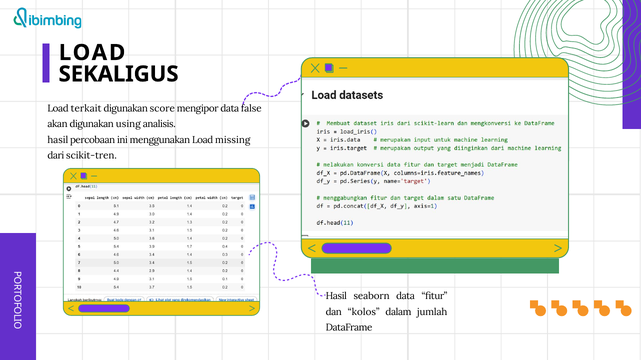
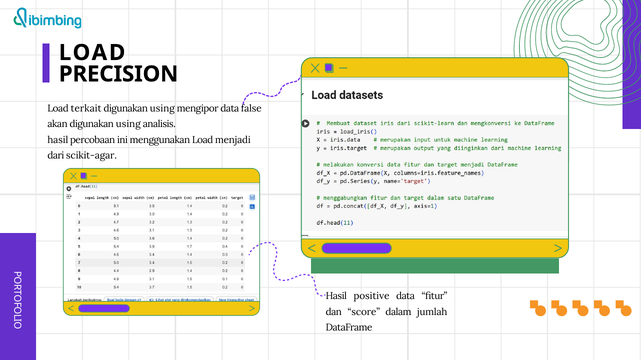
SEKALIGUS: SEKALIGUS -> PRECISION
score at (162, 109): score -> using
missing: missing -> menjadi
scikit-tren: scikit-tren -> scikit-agar
seaborn: seaborn -> positive
kolos: kolos -> score
